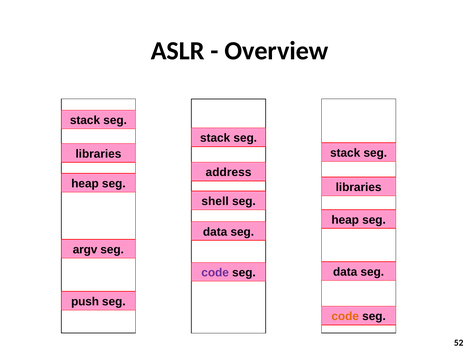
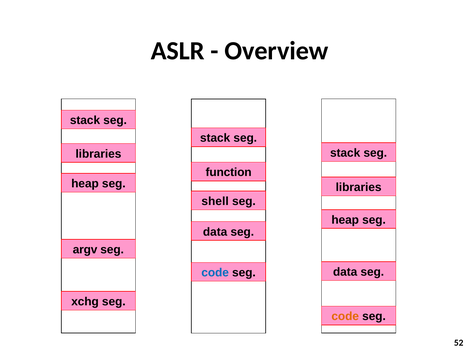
address: address -> function
code at (215, 273) colour: purple -> blue
push: push -> xchg
